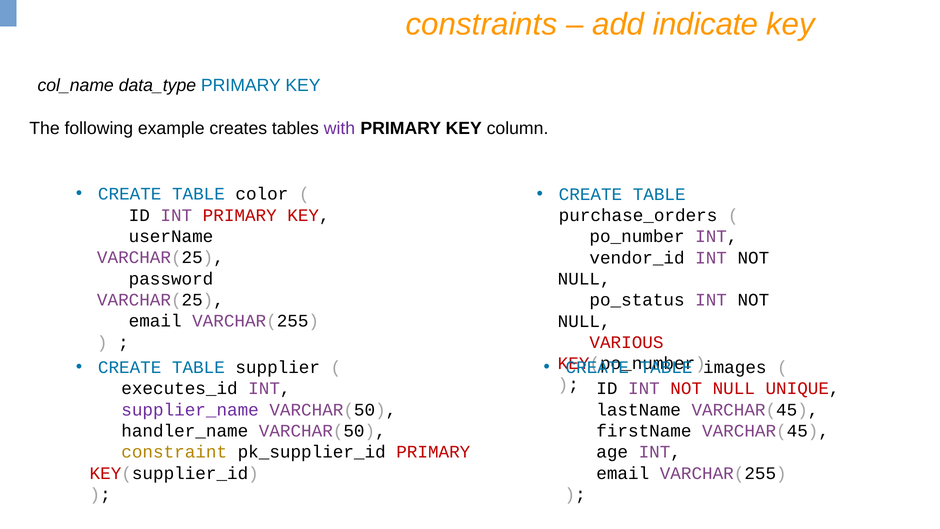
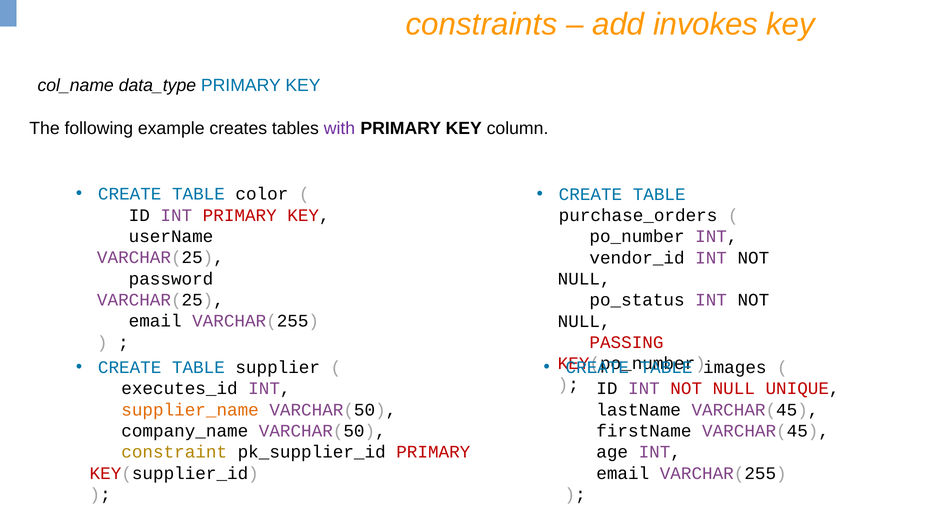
indicate: indicate -> invokes
VARIOUS: VARIOUS -> PASSING
supplier_name colour: purple -> orange
handler_name: handler_name -> company_name
